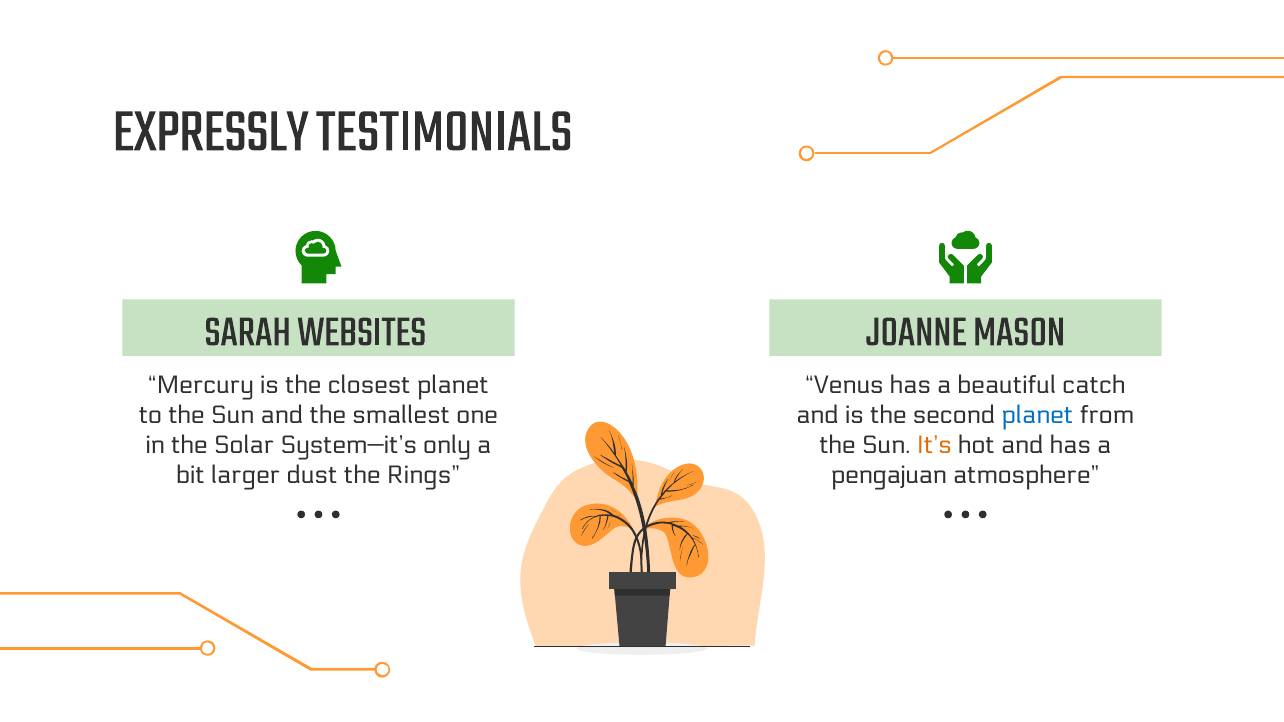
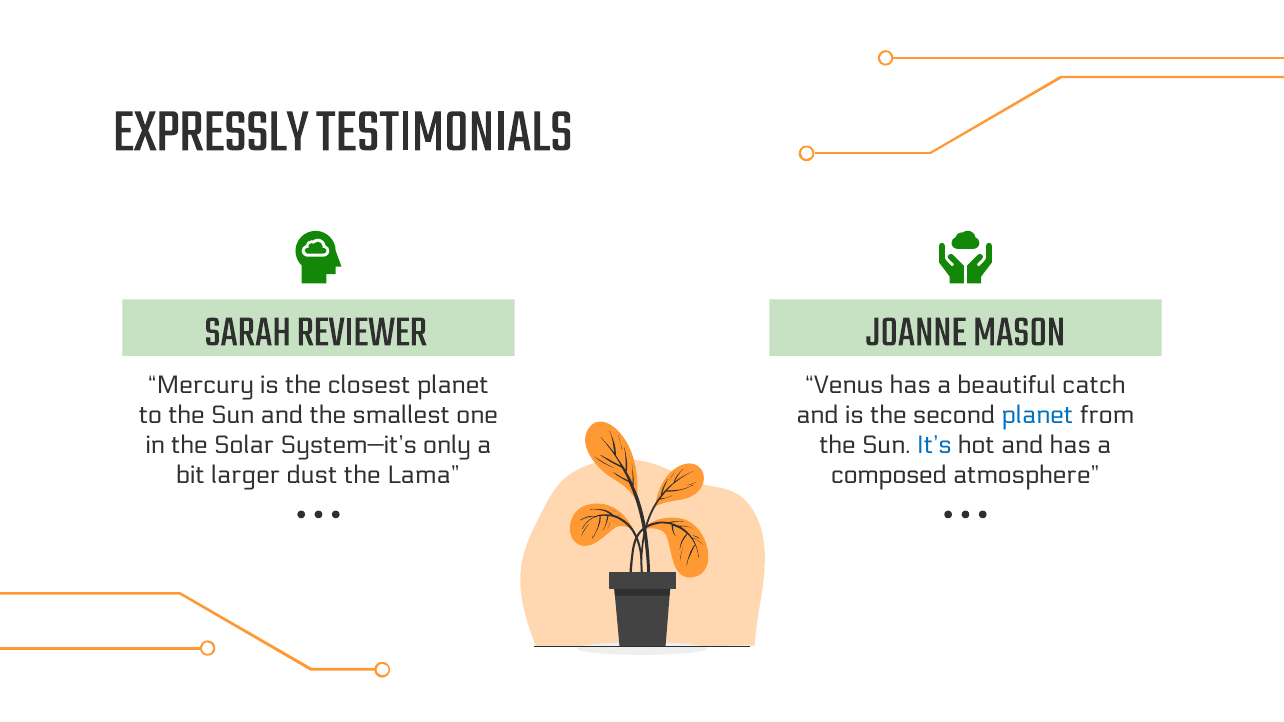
WEBSITES: WEBSITES -> REVIEWER
It’s colour: orange -> blue
Rings: Rings -> Lama
pengajuan: pengajuan -> composed
